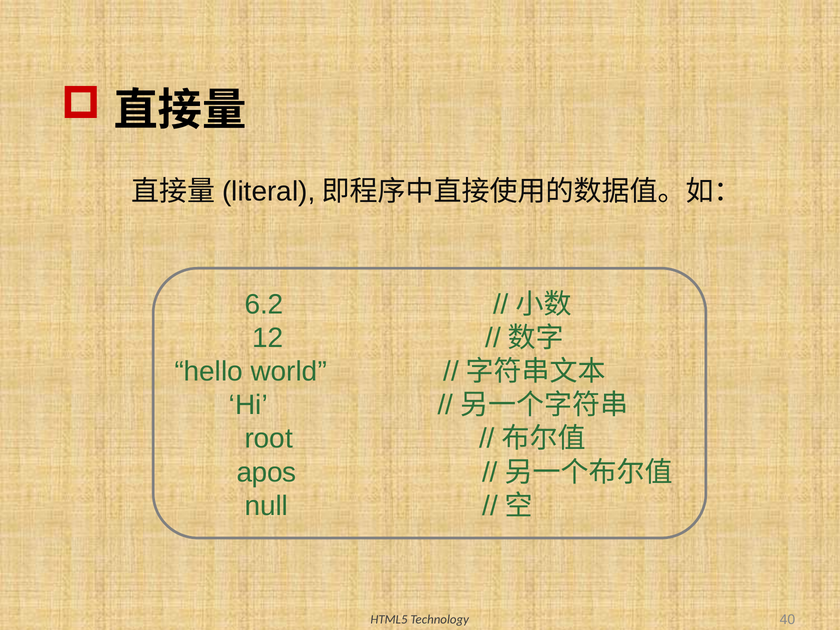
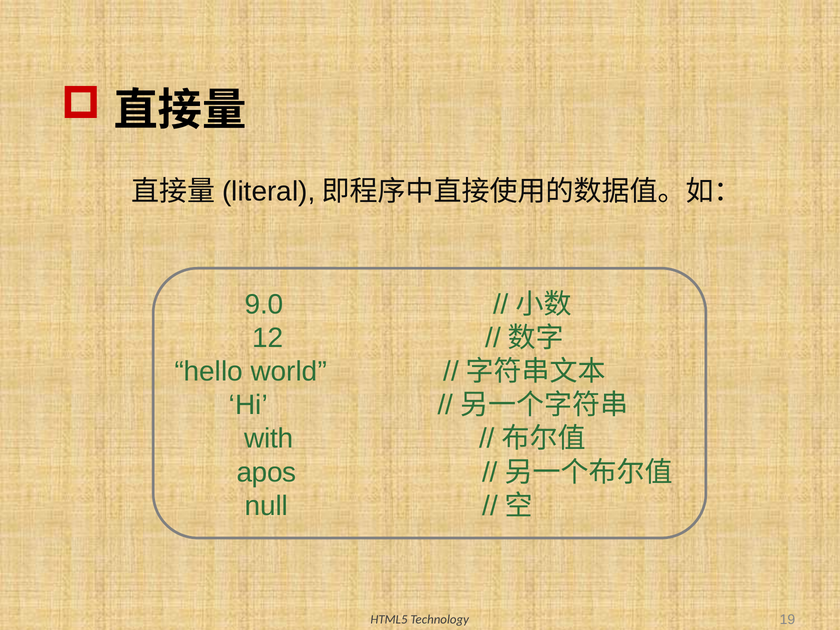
6.2: 6.2 -> 9.0
root: root -> with
40: 40 -> 19
